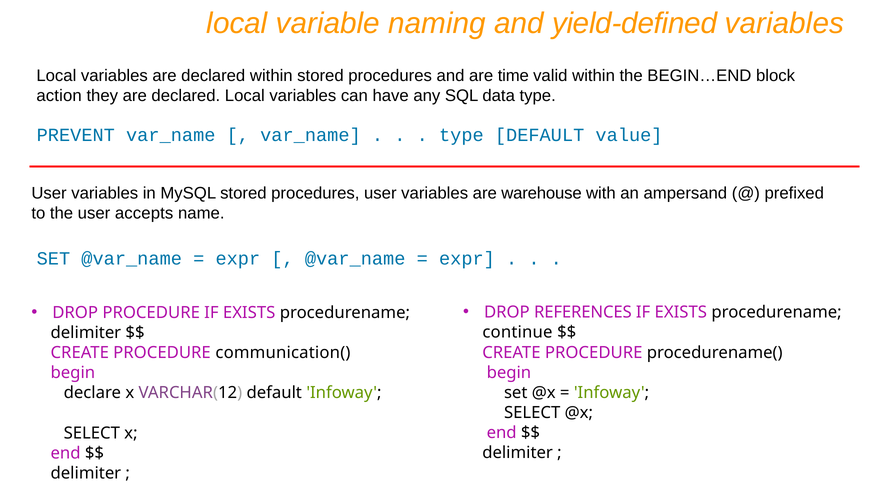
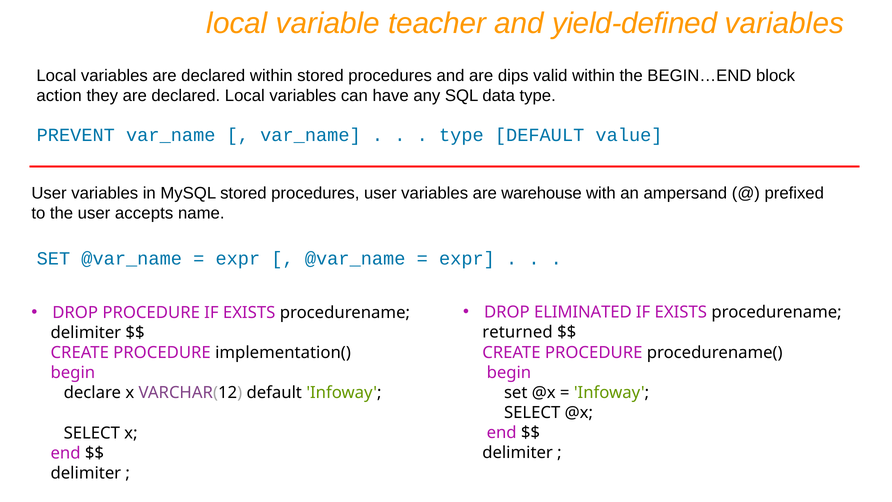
naming: naming -> teacher
time: time -> dips
REFERENCES: REFERENCES -> ELIMINATED
continue: continue -> returned
communication(: communication( -> implementation(
